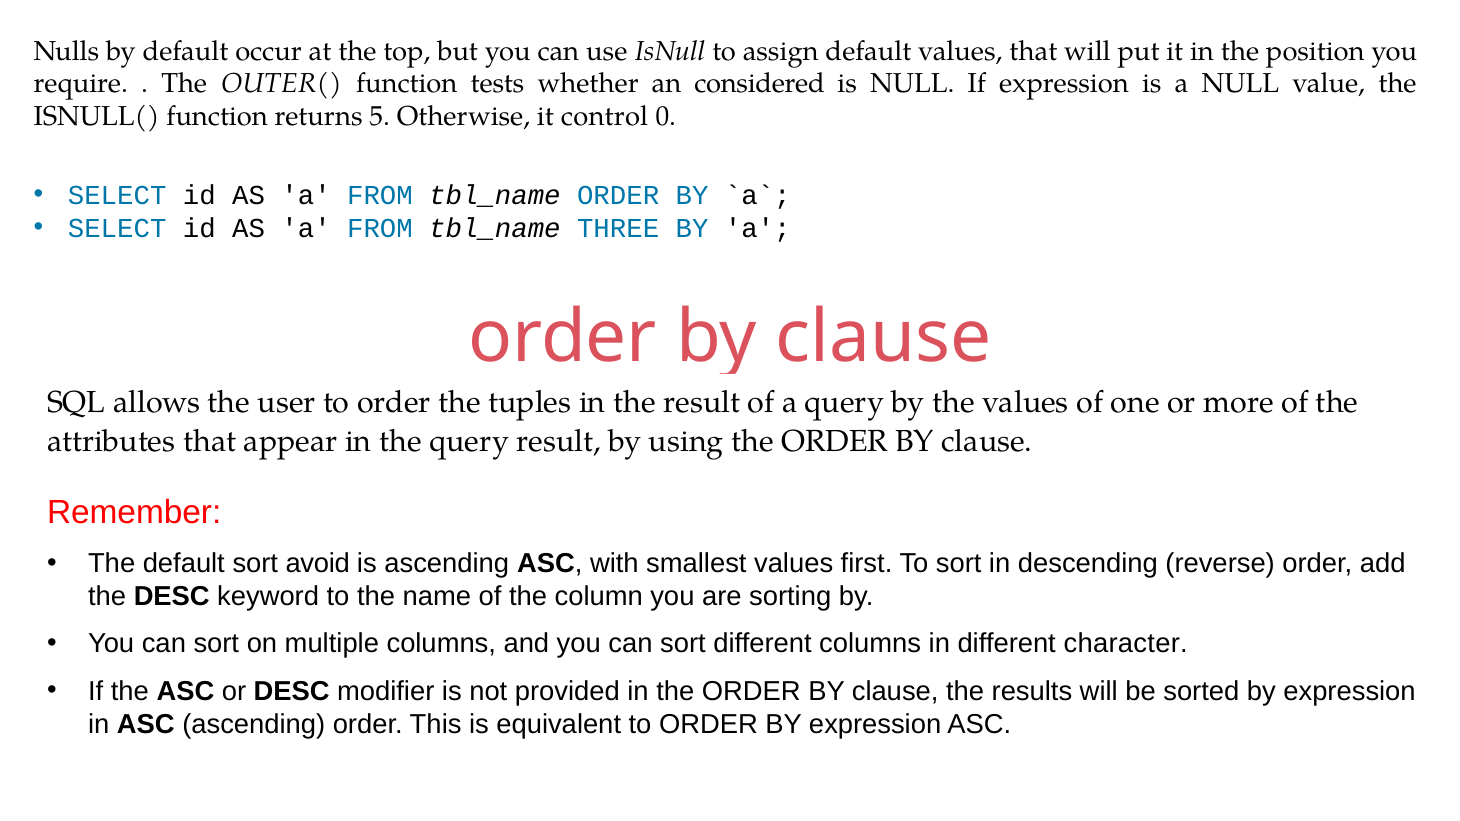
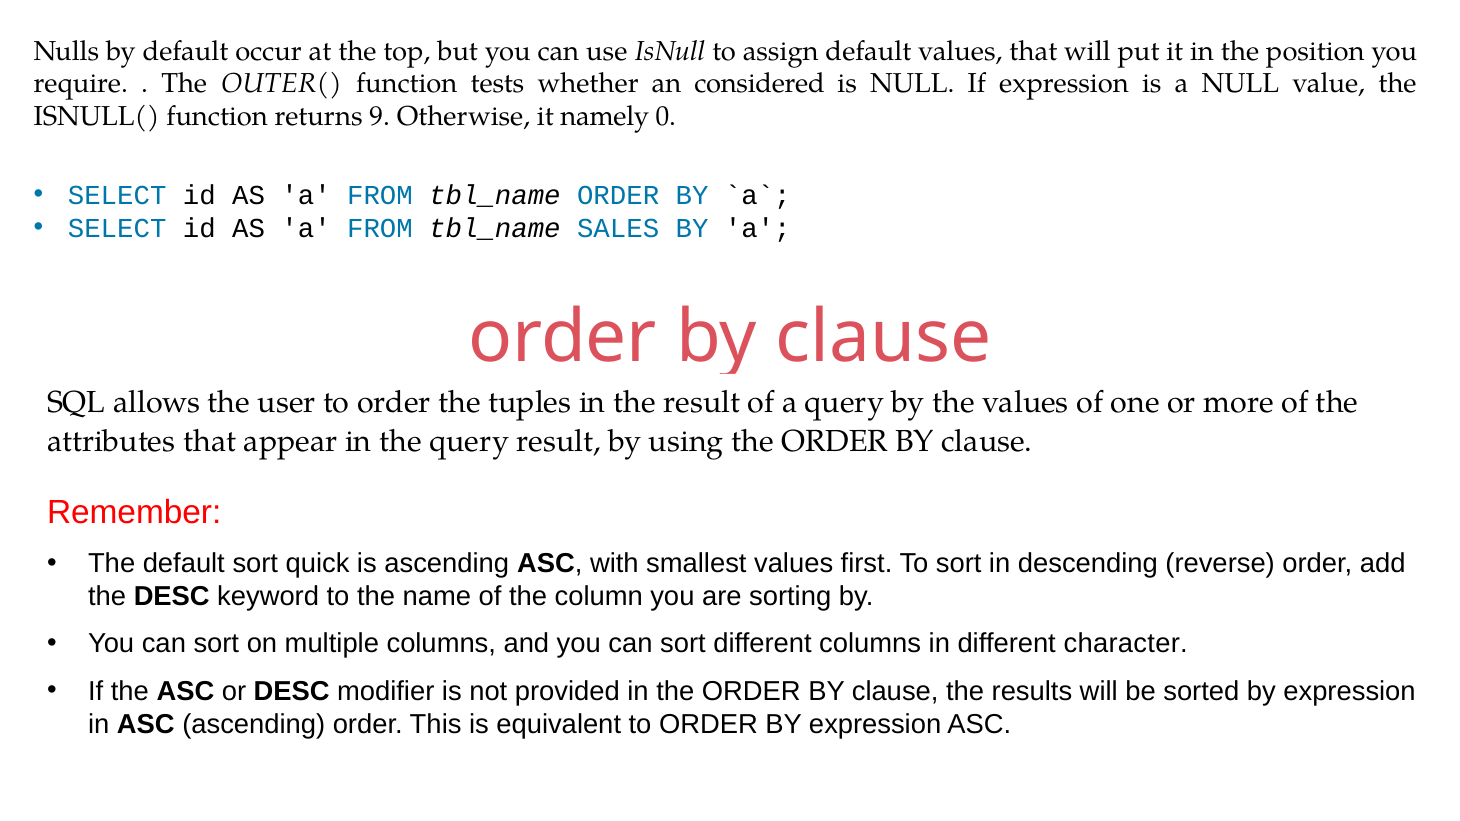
5: 5 -> 9
control: control -> namely
THREE: THREE -> SALES
avoid: avoid -> quick
